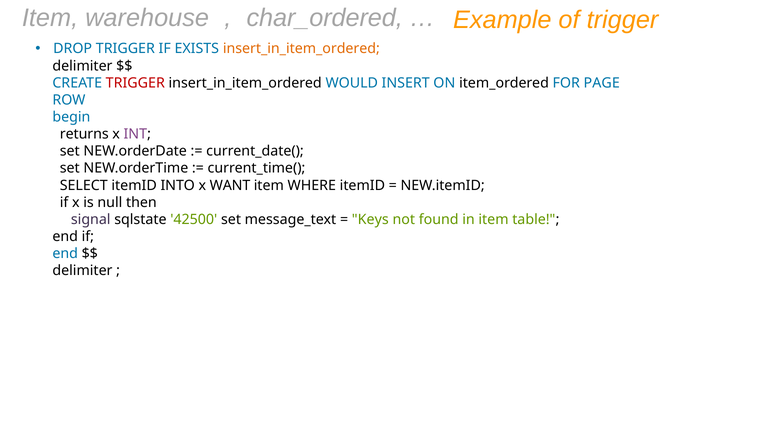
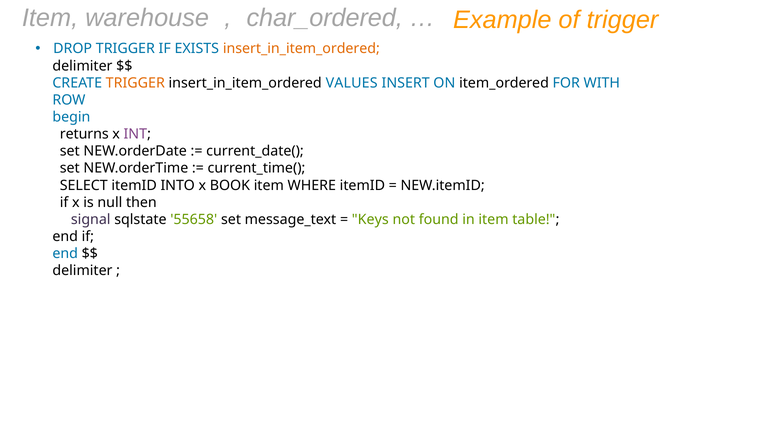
TRIGGER at (135, 83) colour: red -> orange
WOULD: WOULD -> VALUES
PAGE: PAGE -> WITH
WANT: WANT -> BOOK
42500: 42500 -> 55658
